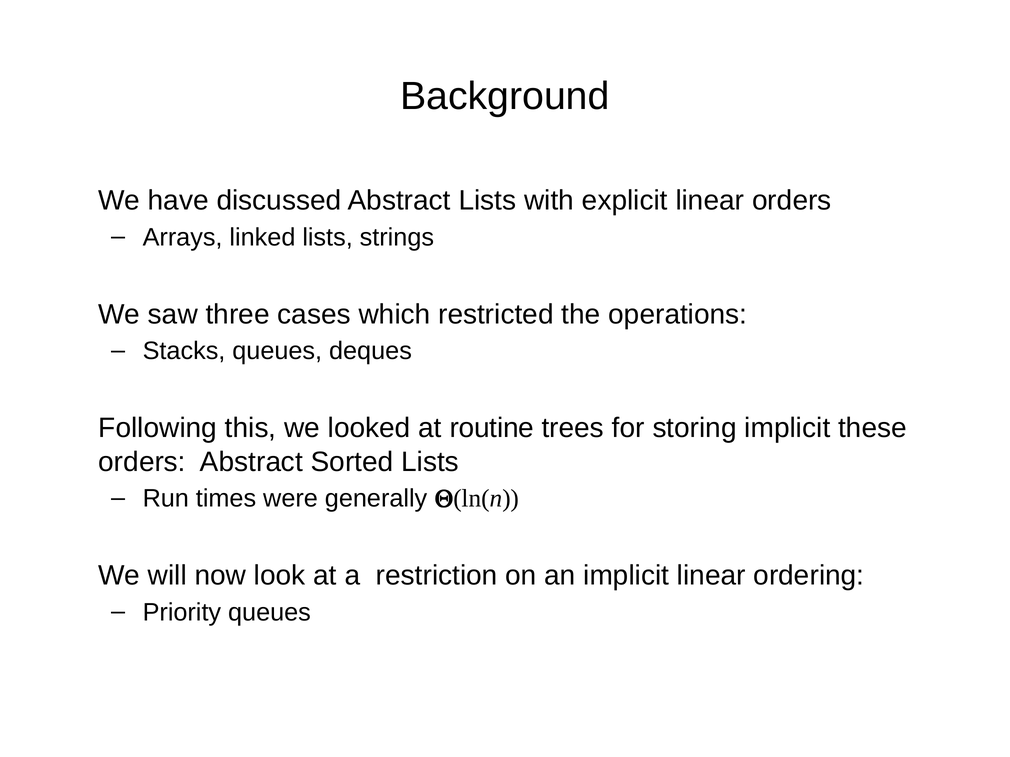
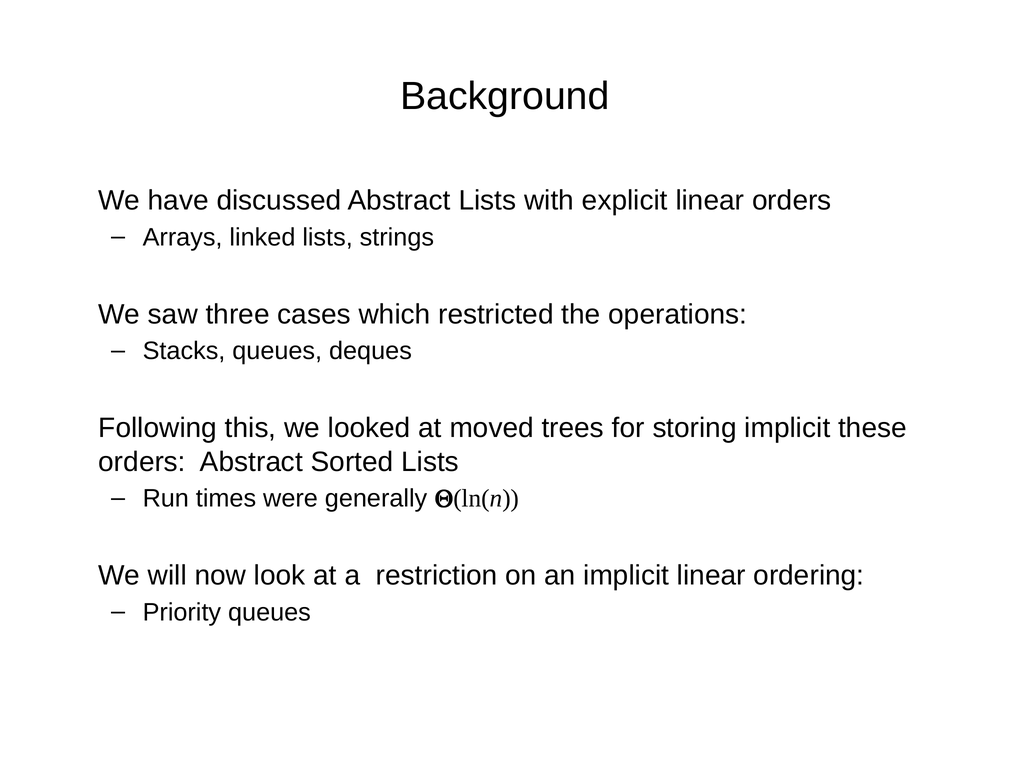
routine: routine -> moved
